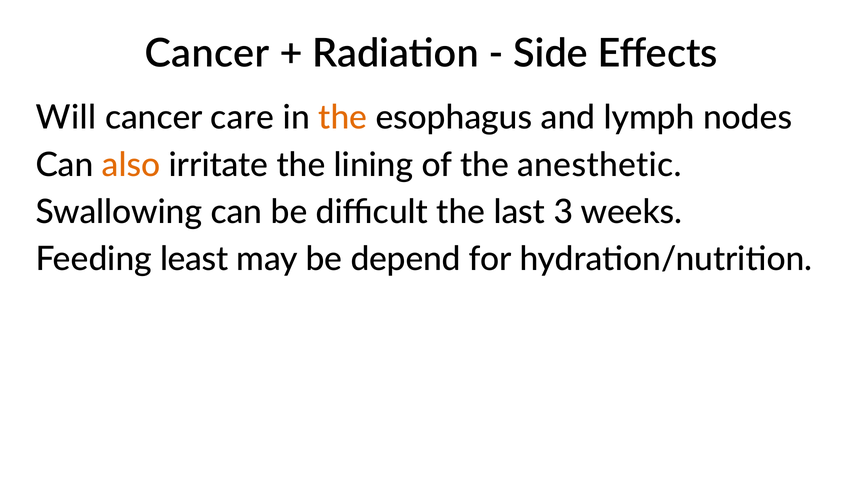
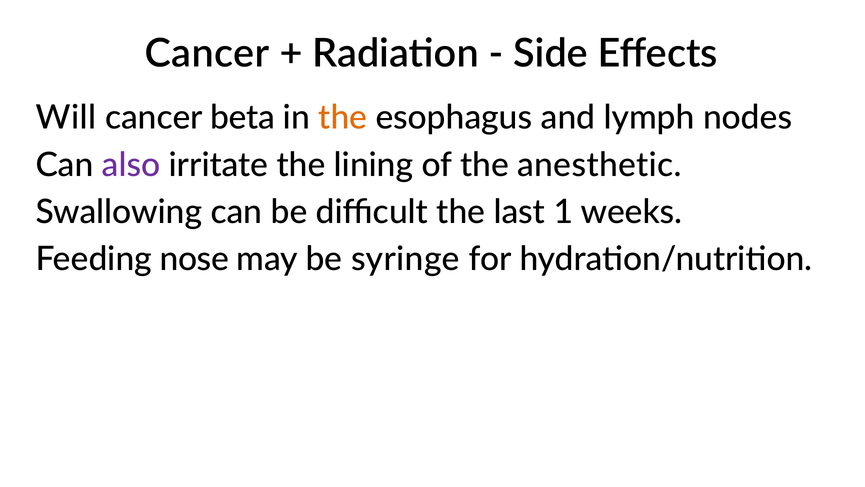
care: care -> beta
also colour: orange -> purple
3: 3 -> 1
least: least -> nose
depend: depend -> syringe
